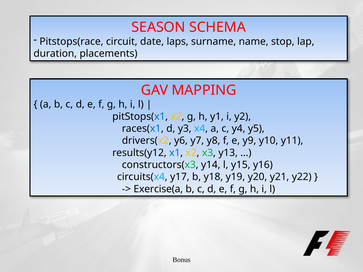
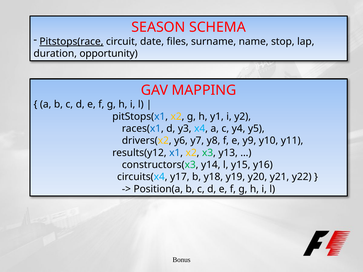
Pitstops(race underline: none -> present
laps: laps -> files
placements: placements -> opportunity
Exercise(a: Exercise(a -> Position(a
